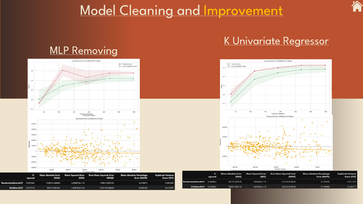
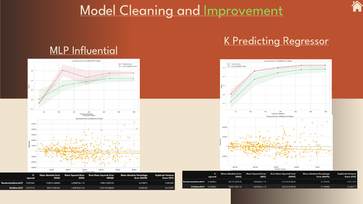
Improvement colour: yellow -> light green
Univariate: Univariate -> Predicting
Removing: Removing -> Influential
